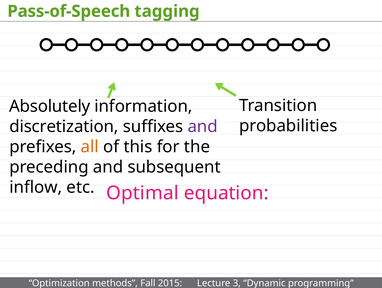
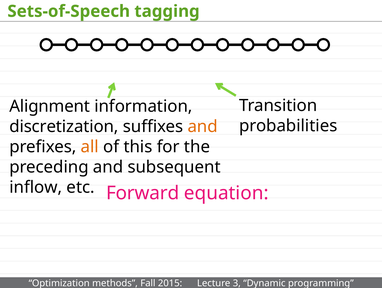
Pass-of-Speech: Pass-of-Speech -> Sets-of-Speech
Absolutely: Absolutely -> Alignment
and at (203, 127) colour: purple -> orange
Optimal: Optimal -> Forward
